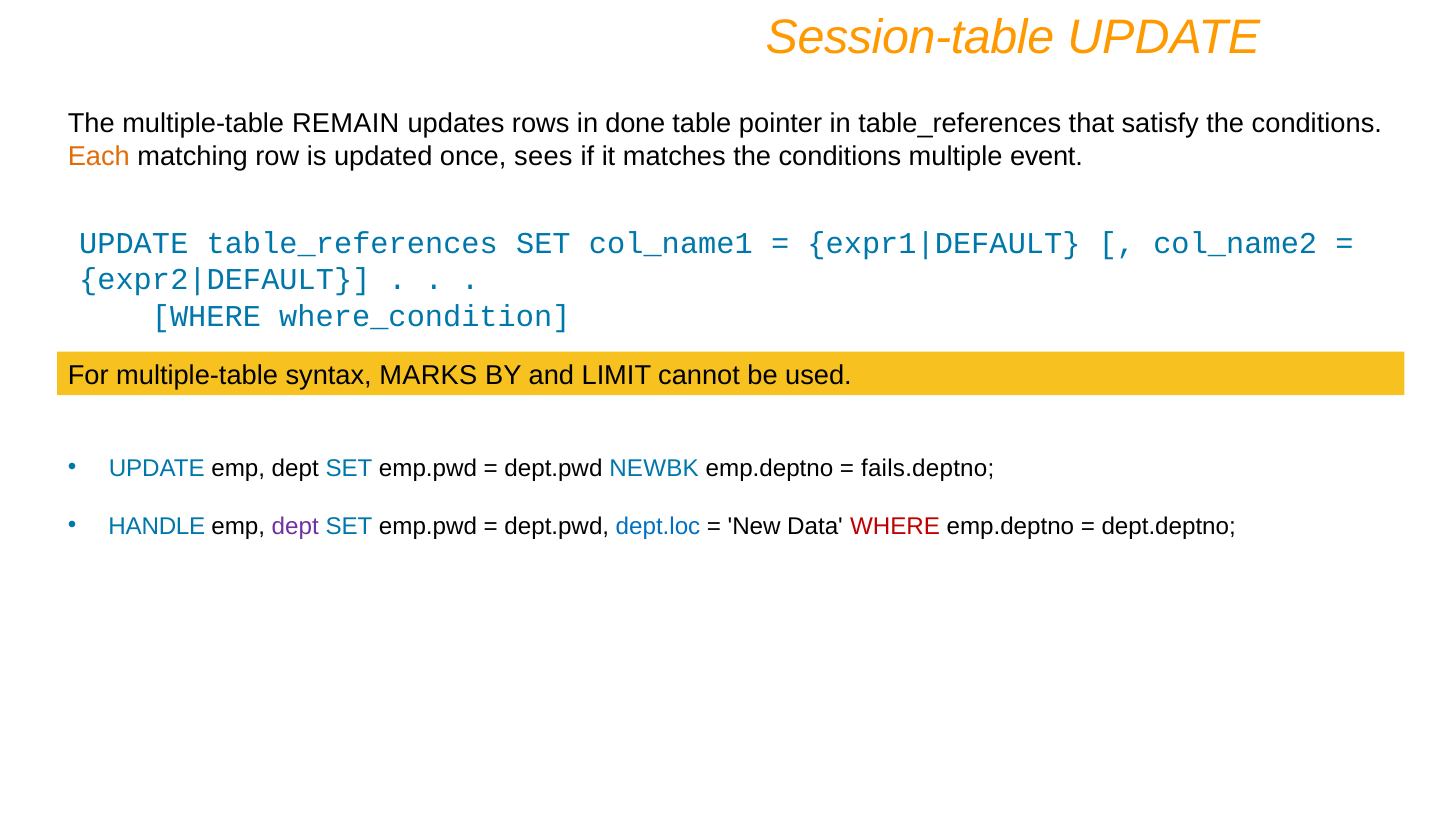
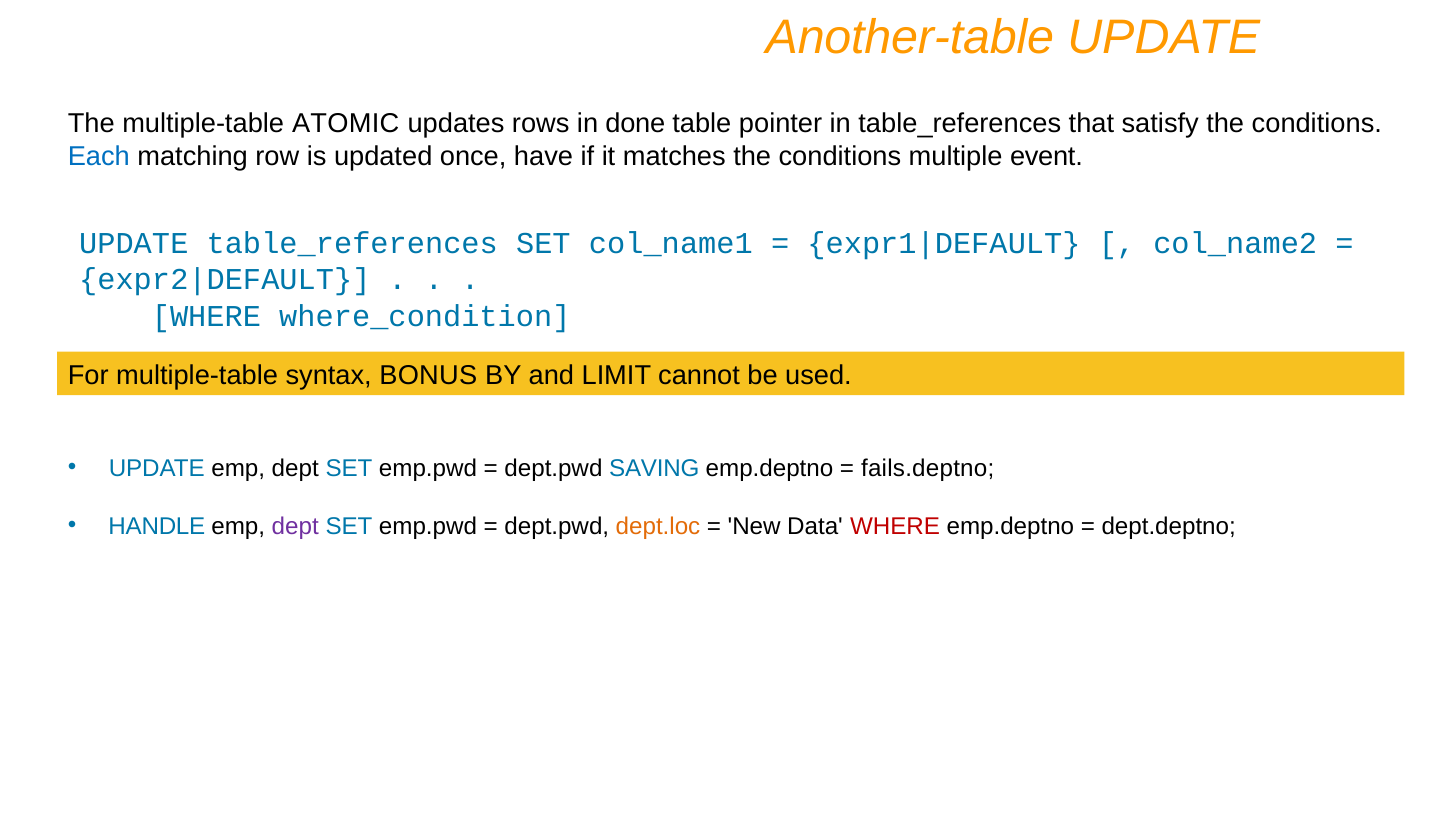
Session-table: Session-table -> Another-table
REMAIN: REMAIN -> ATOMIC
Each colour: orange -> blue
sees: sees -> have
MARKS: MARKS -> BONUS
NEWBK: NEWBK -> SAVING
dept.loc colour: blue -> orange
